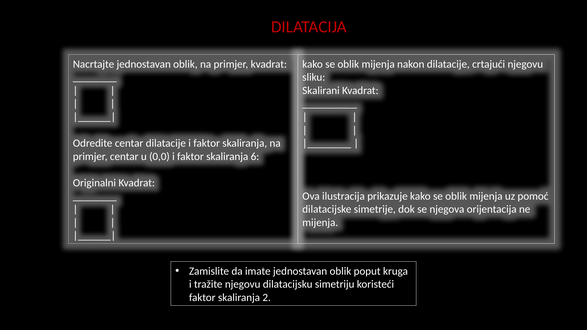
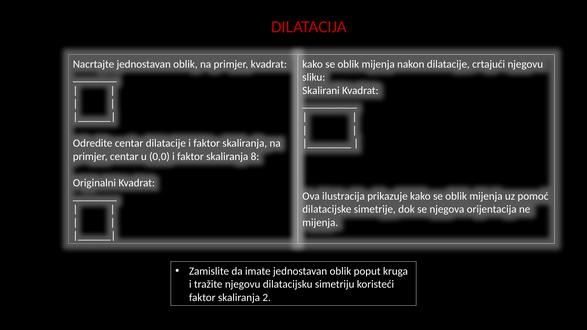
6: 6 -> 8
